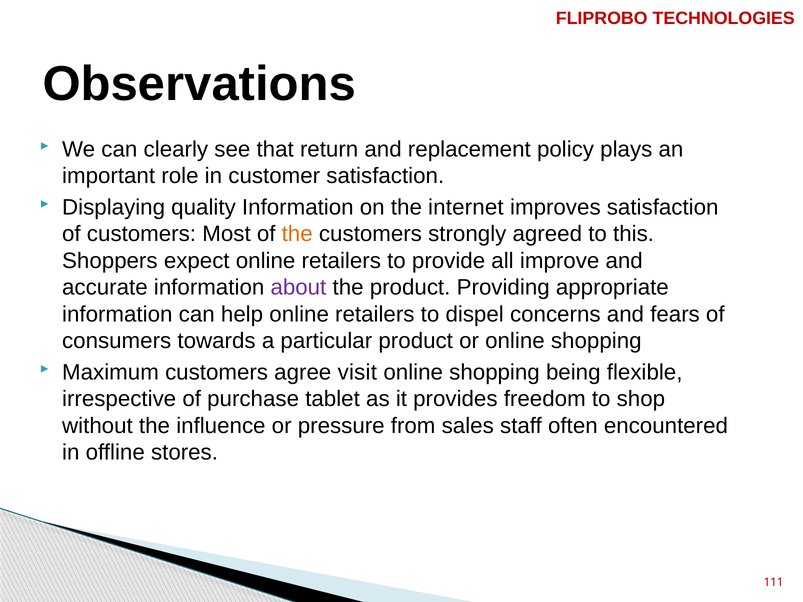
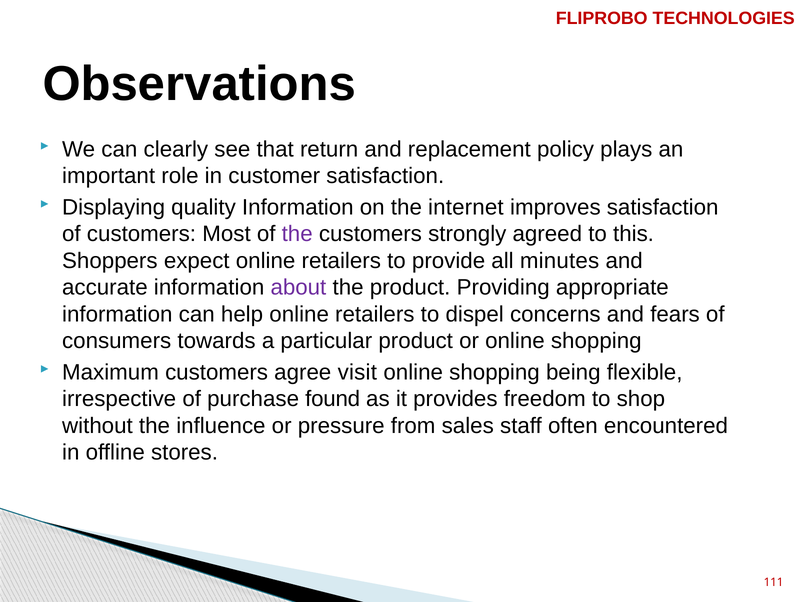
the at (297, 234) colour: orange -> purple
improve: improve -> minutes
tablet: tablet -> found
